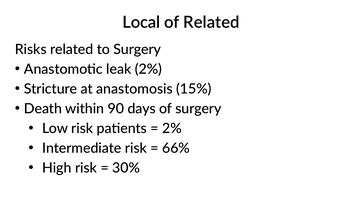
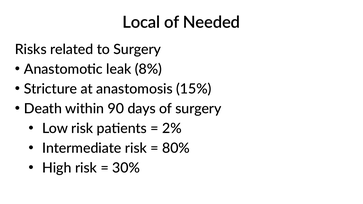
of Related: Related -> Needed
leak 2%: 2% -> 8%
66%: 66% -> 80%
